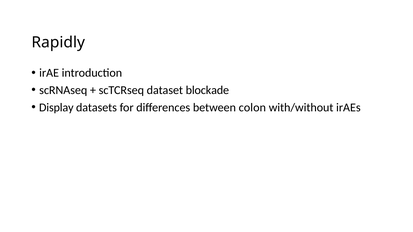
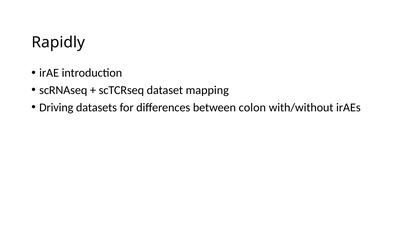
blockade: blockade -> mapping
Display: Display -> Driving
